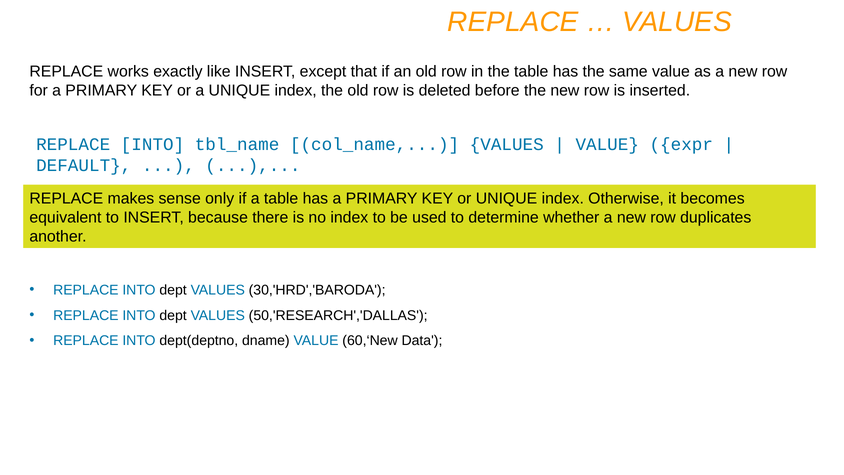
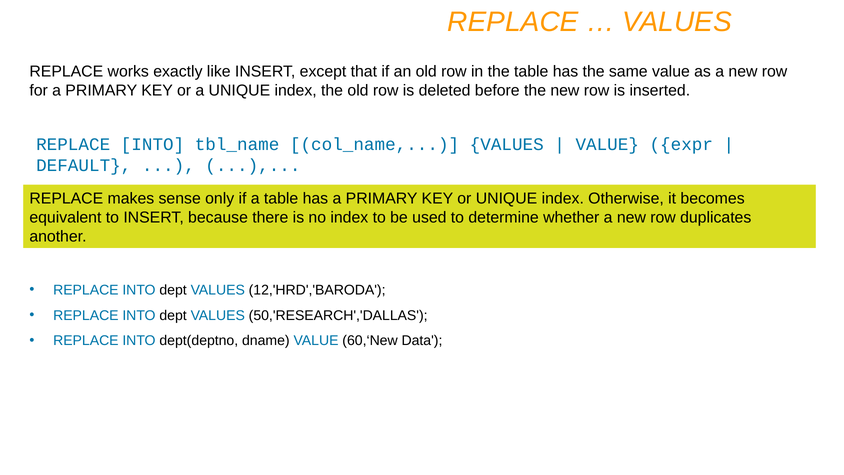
30,'HRD','BARODA: 30,'HRD','BARODA -> 12,'HRD','BARODA
